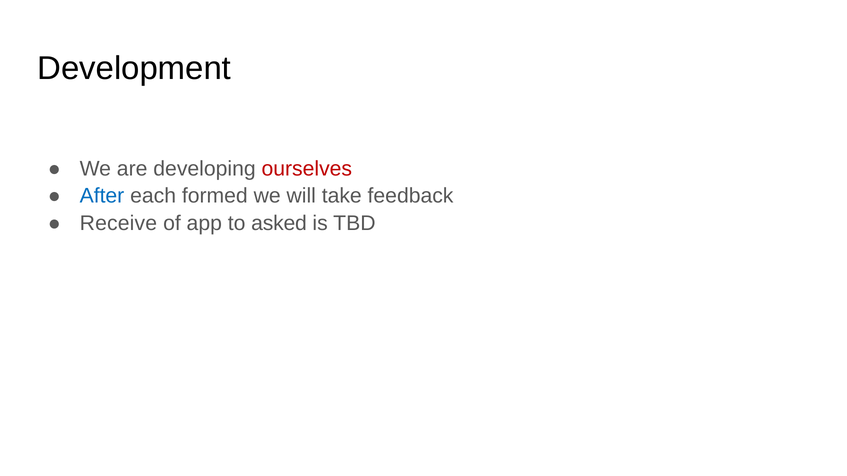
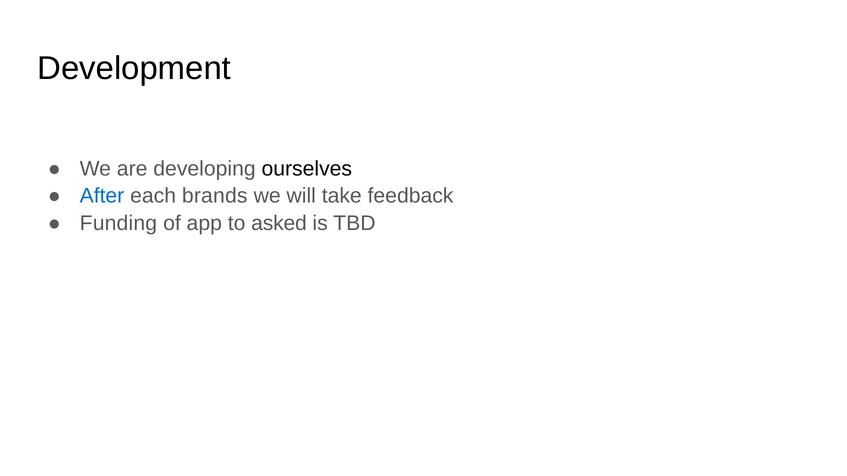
ourselves colour: red -> black
formed: formed -> brands
Receive: Receive -> Funding
